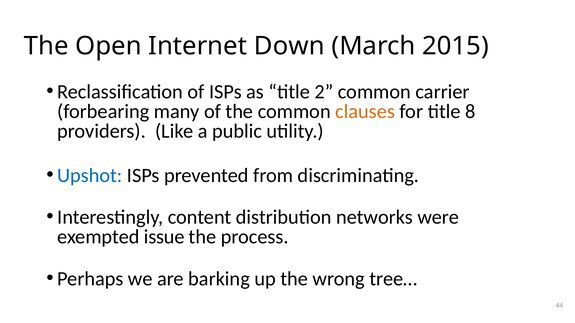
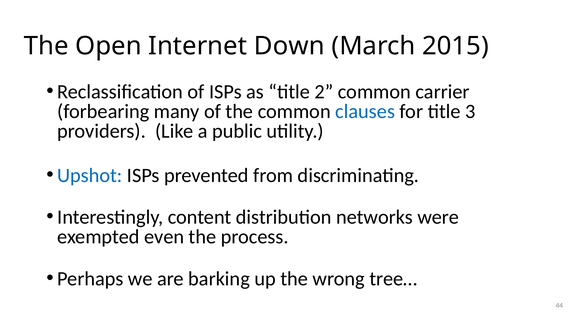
clauses colour: orange -> blue
8: 8 -> 3
issue: issue -> even
